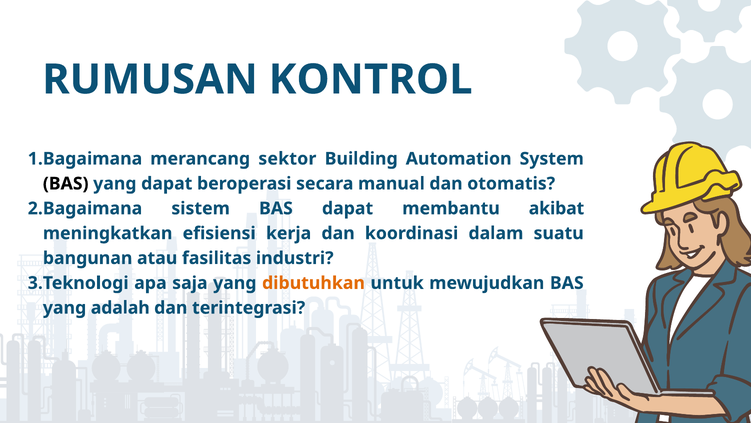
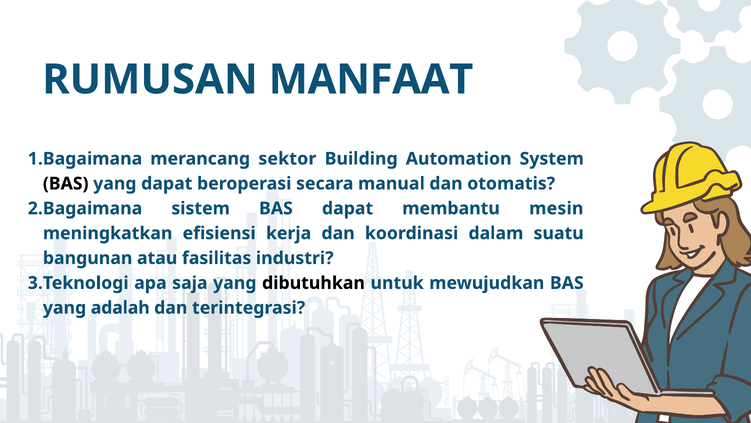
KONTROL: KONTROL -> MANFAAT
akibat: akibat -> mesin
dibutuhkan colour: orange -> black
